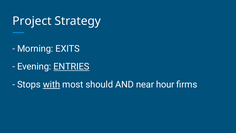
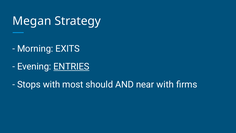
Project: Project -> Megan
with at (51, 84) underline: present -> none
near hour: hour -> with
